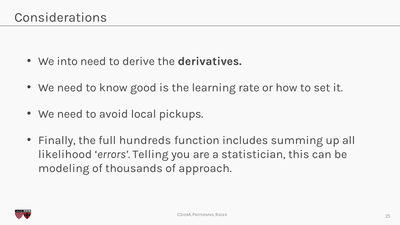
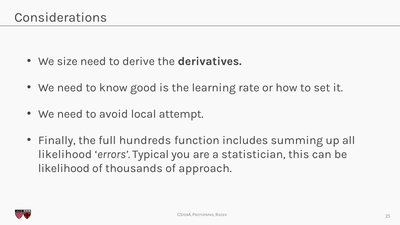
into: into -> size
pickups: pickups -> attempt
Telling: Telling -> Typical
modeling at (64, 168): modeling -> likelihood
